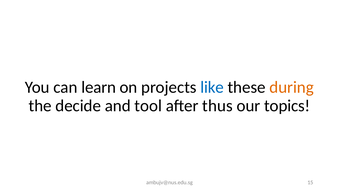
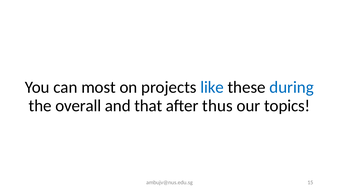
learn: learn -> most
during colour: orange -> blue
decide: decide -> overall
tool: tool -> that
